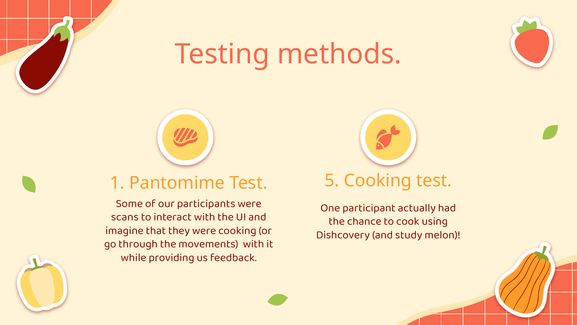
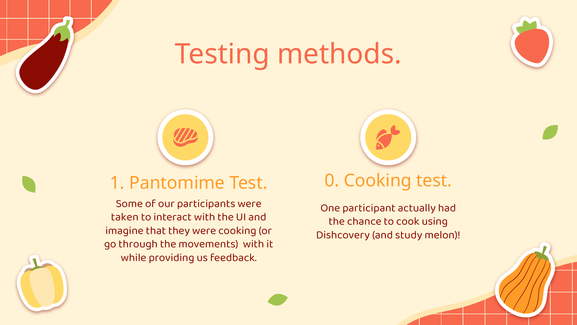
5: 5 -> 0
scans: scans -> taken
